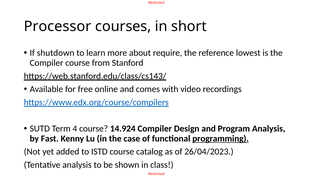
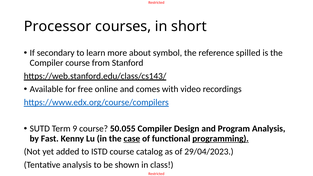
shutdown: shutdown -> secondary
require: require -> symbol
lowest: lowest -> spilled
4: 4 -> 9
14.924: 14.924 -> 50.055
case underline: none -> present
26/04/2023: 26/04/2023 -> 29/04/2023
